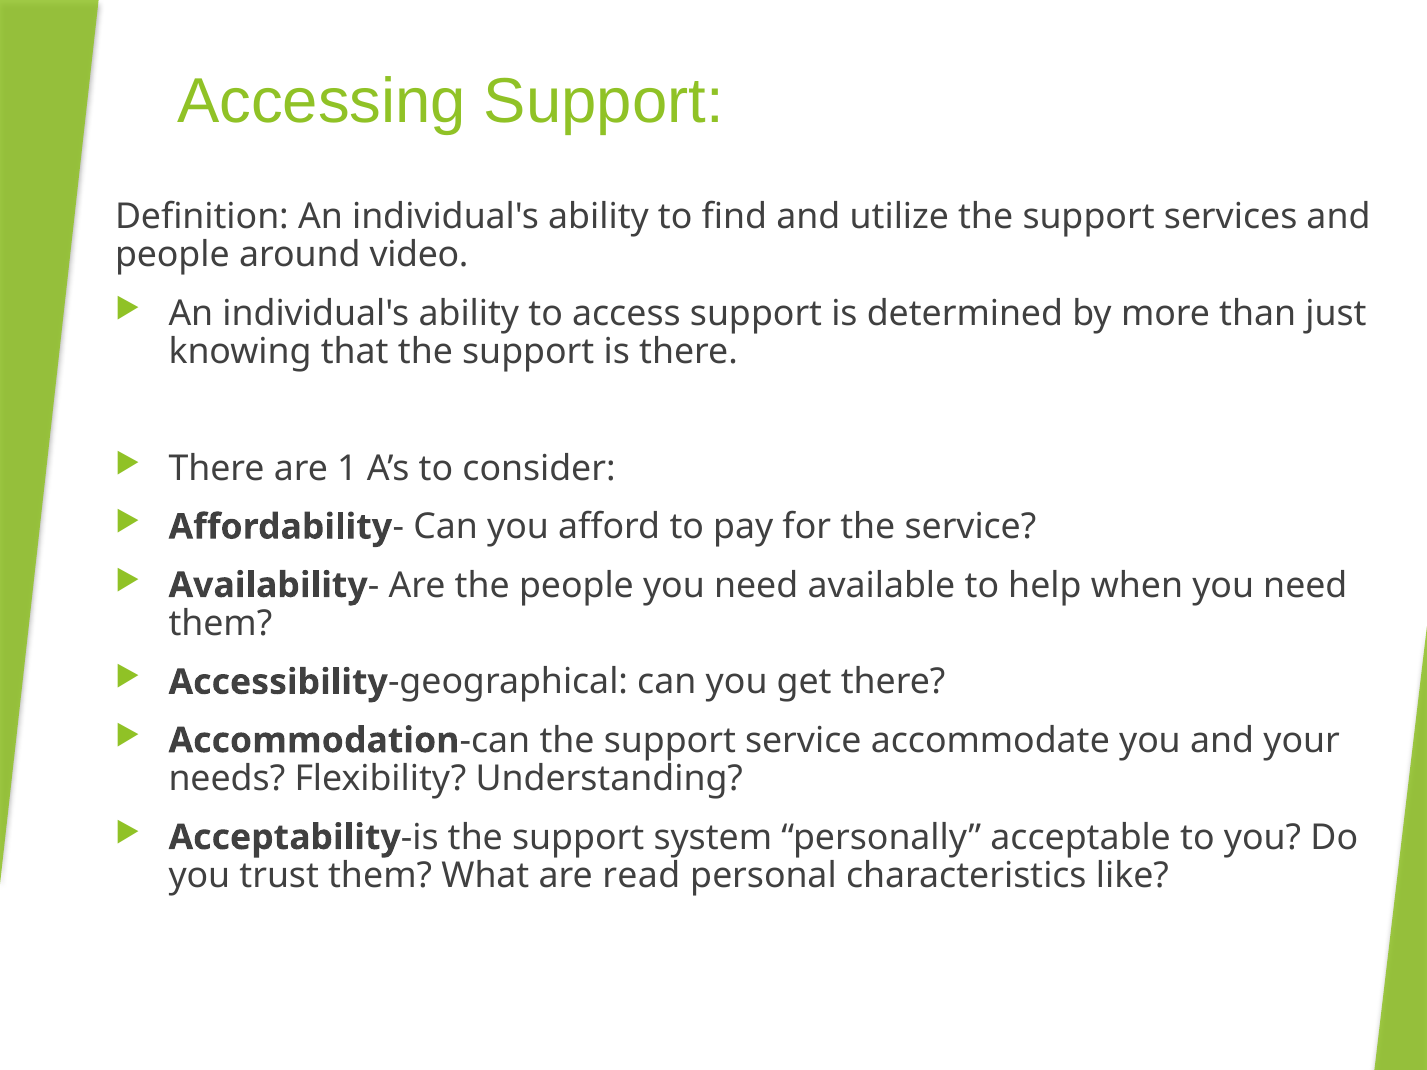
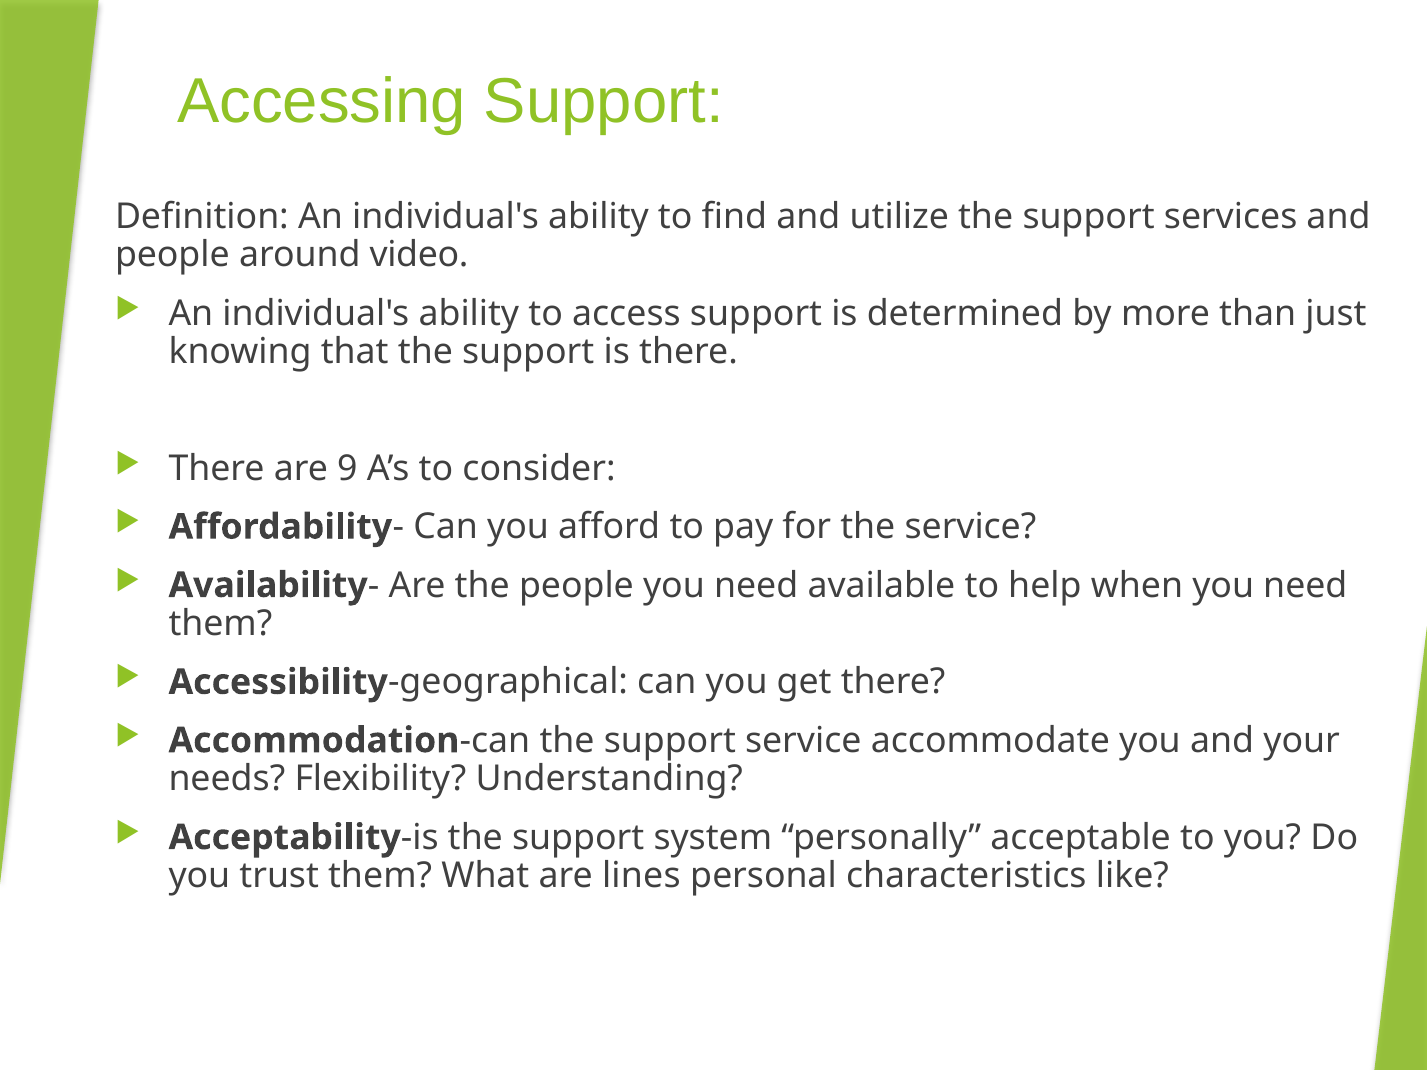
1: 1 -> 9
read: read -> lines
